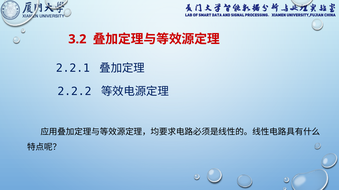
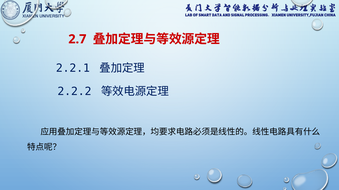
3.2: 3.2 -> 2.7
